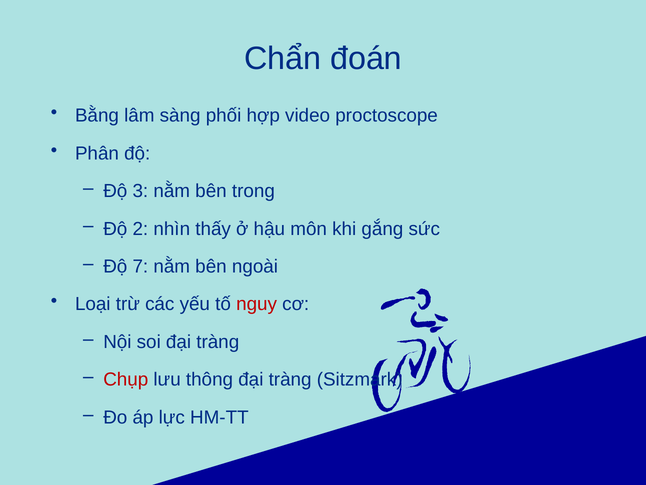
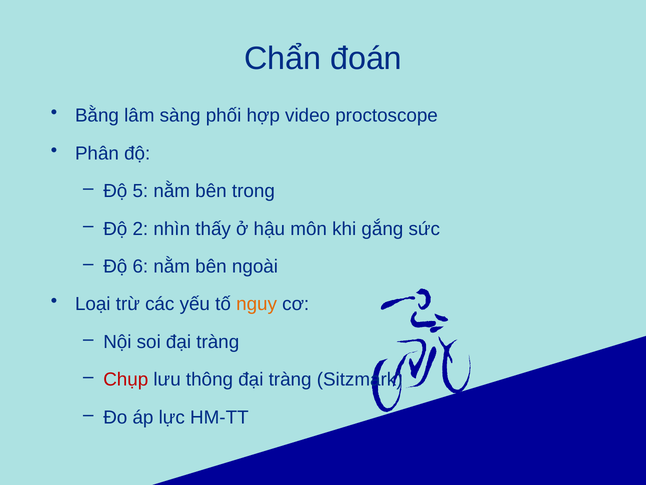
3: 3 -> 5
7: 7 -> 6
nguy colour: red -> orange
